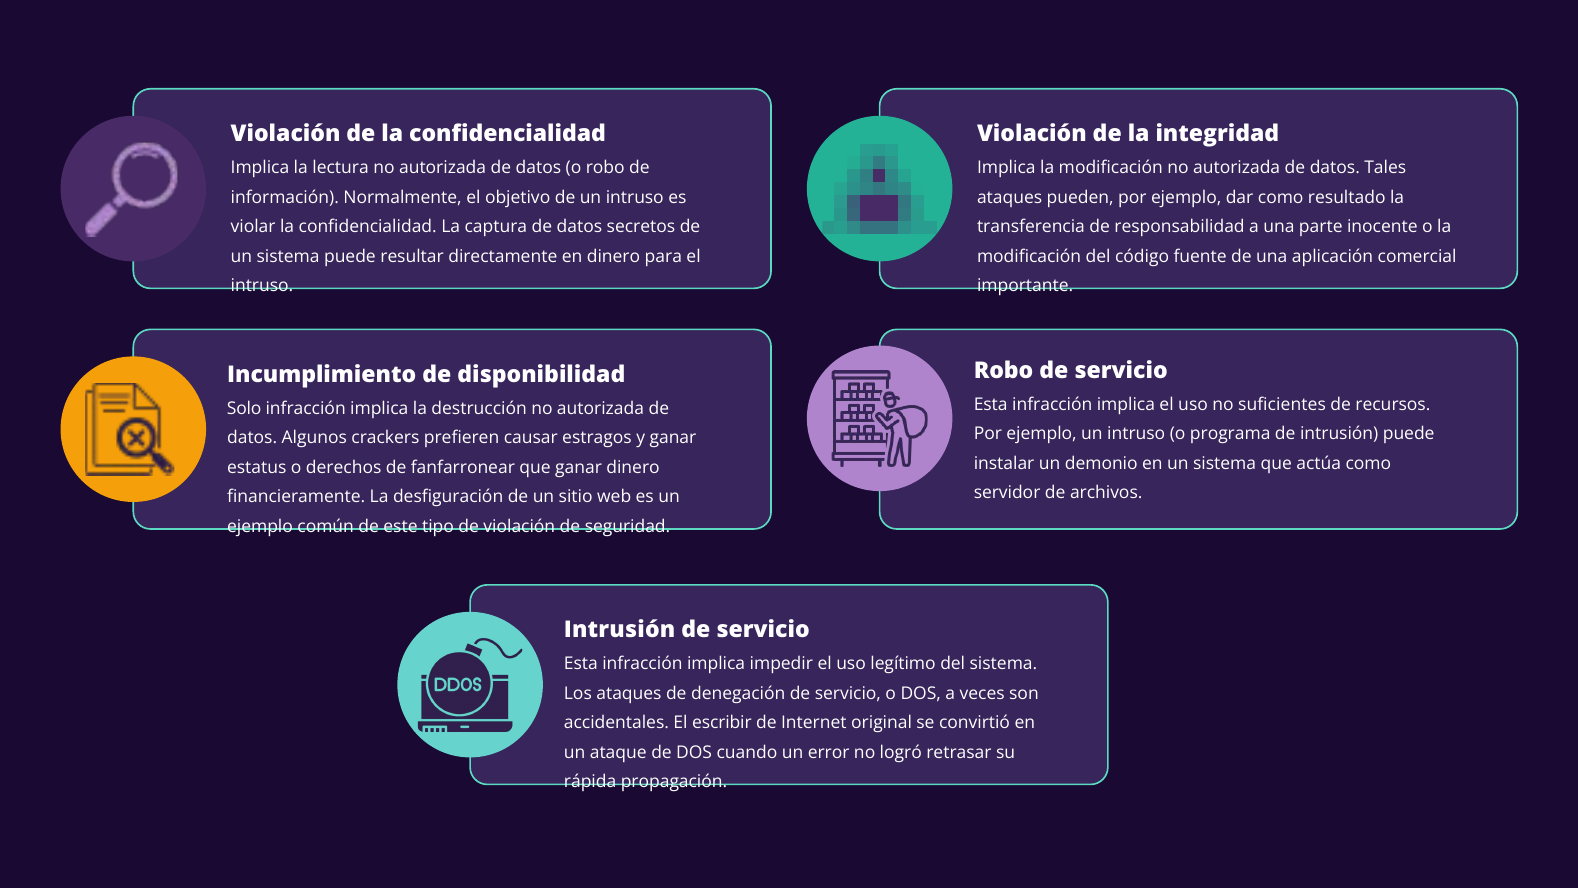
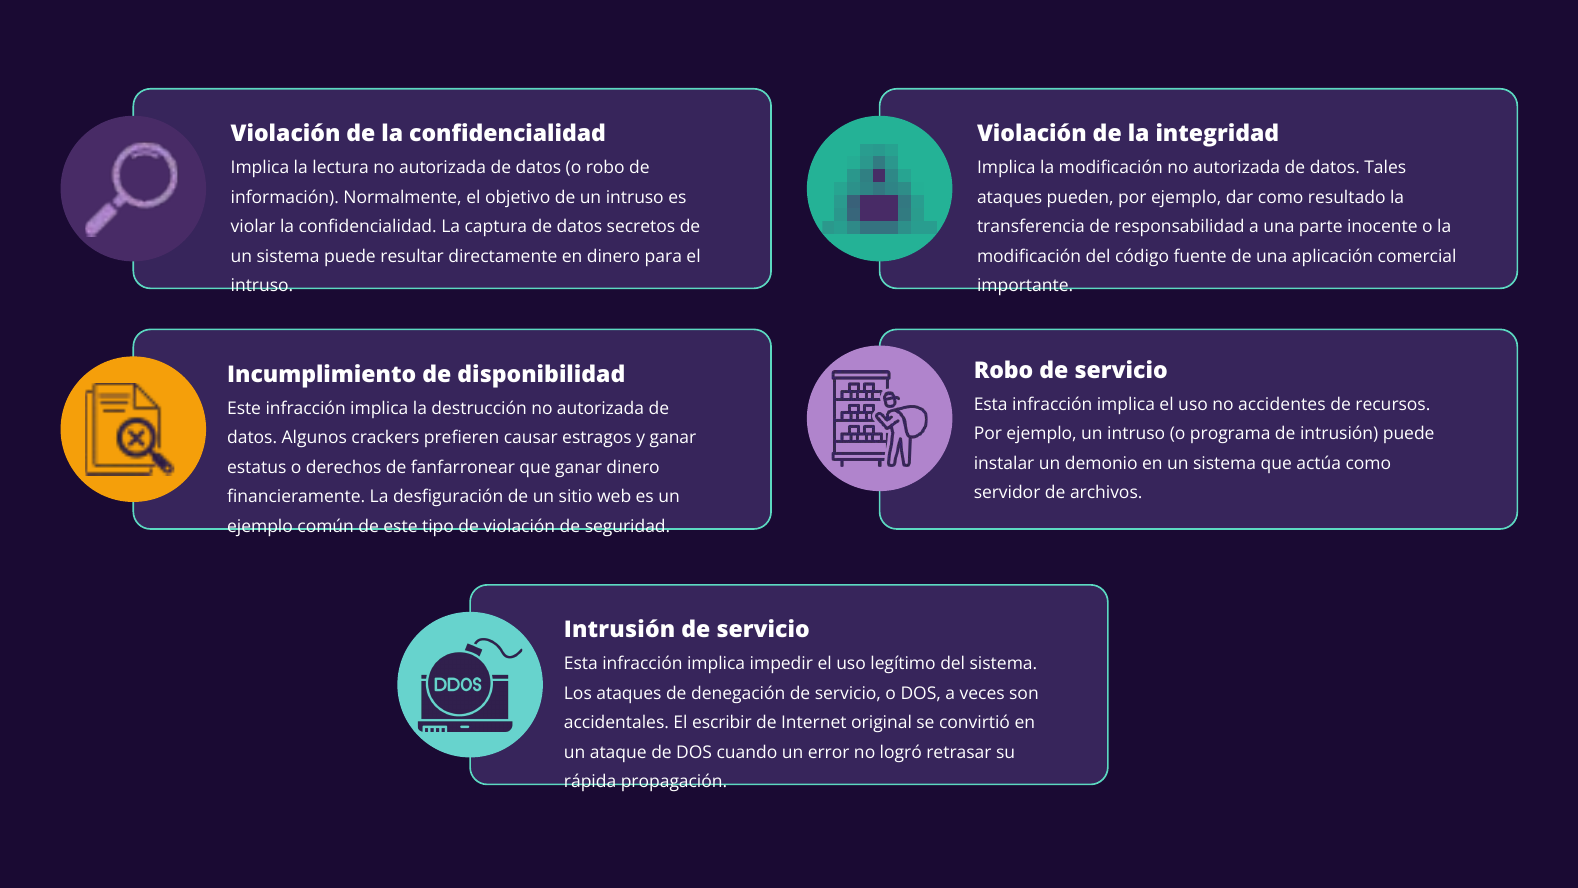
suficientes: suficientes -> accidentes
Solo at (244, 408): Solo -> Este
